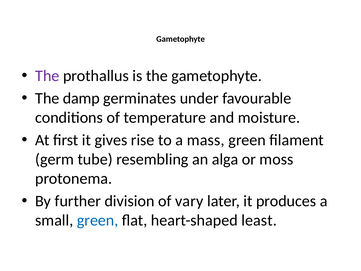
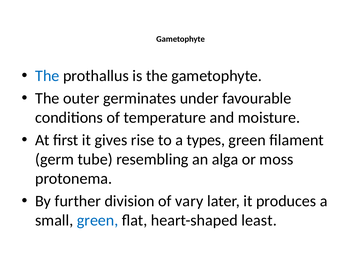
The at (47, 76) colour: purple -> blue
damp: damp -> outer
mass: mass -> types
